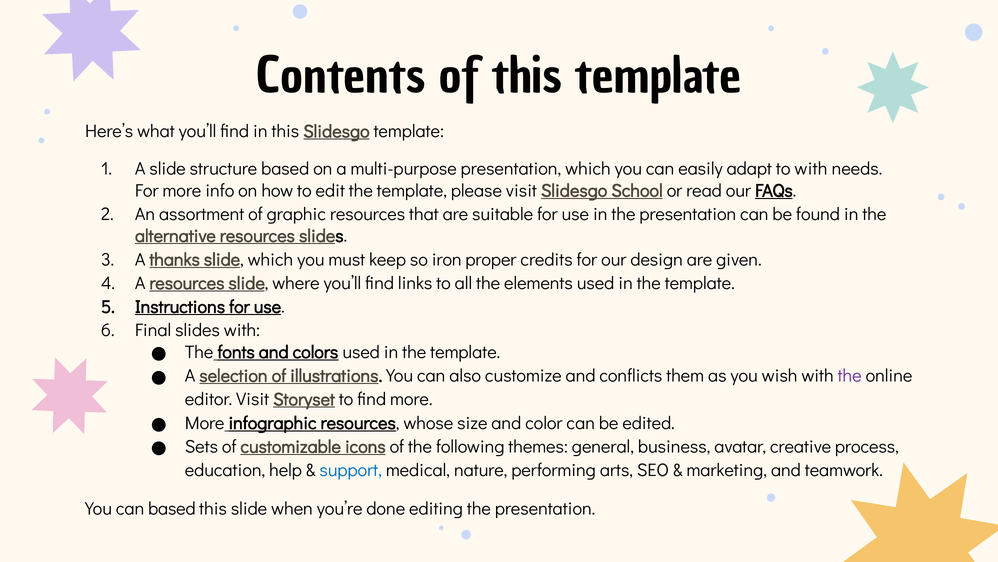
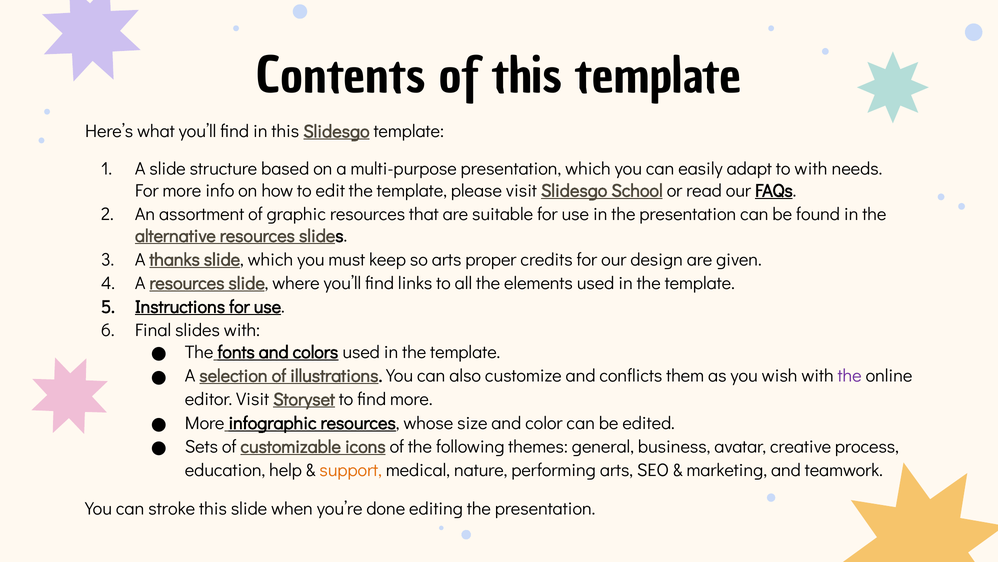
so iron: iron -> arts
support colour: blue -> orange
can based: based -> stroke
